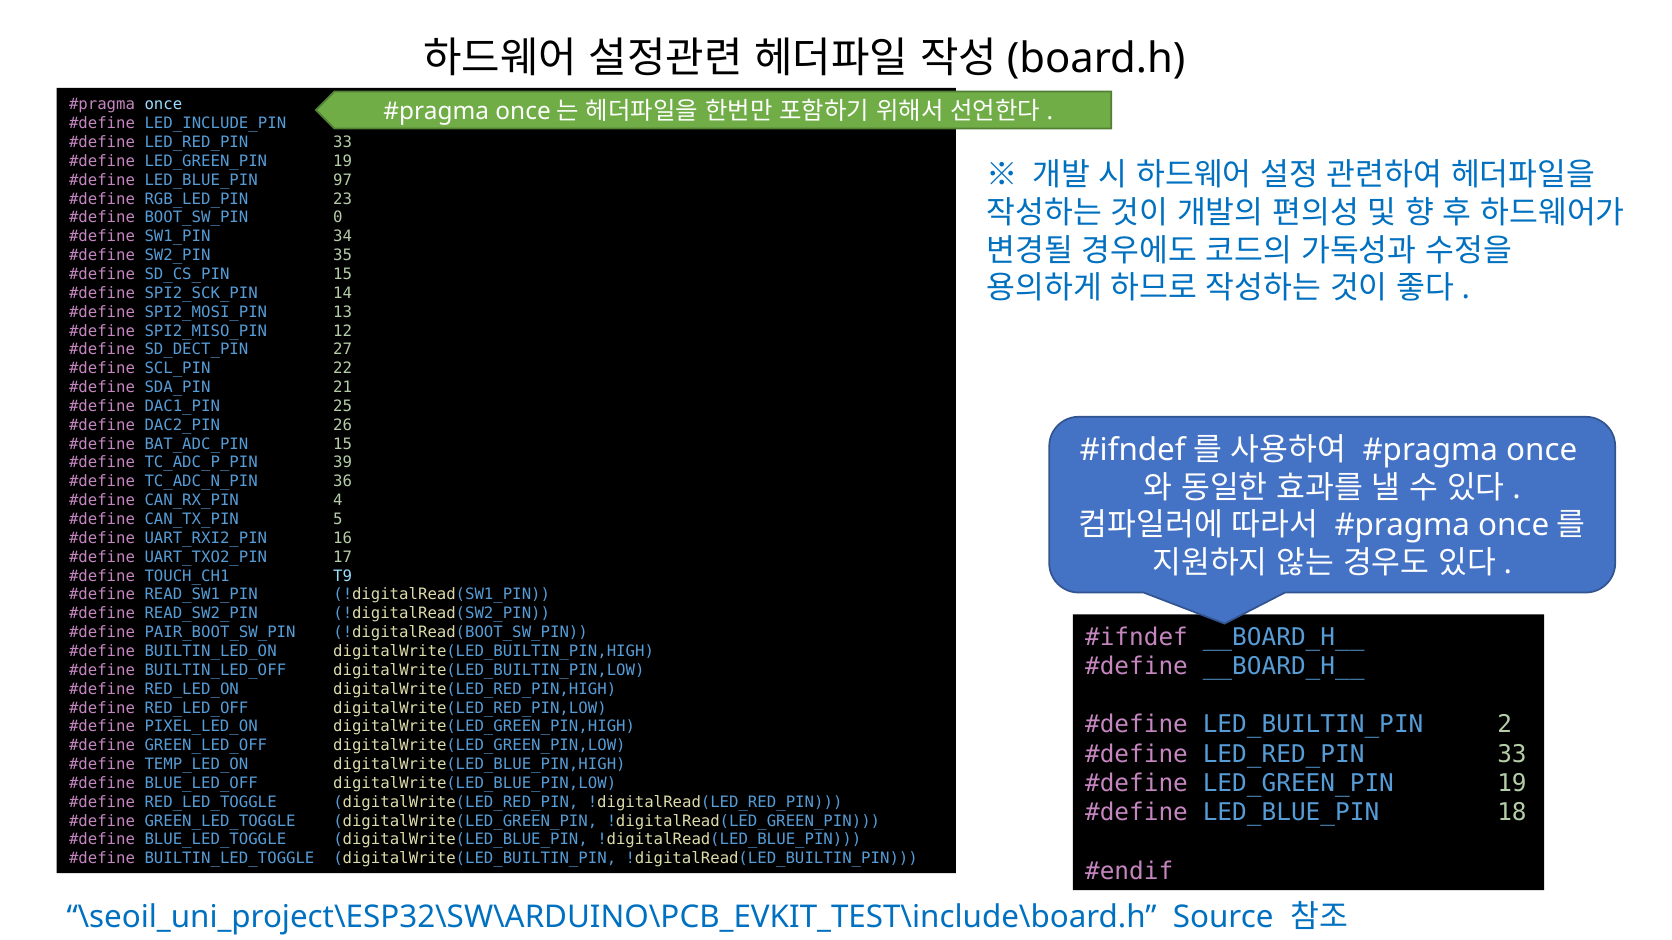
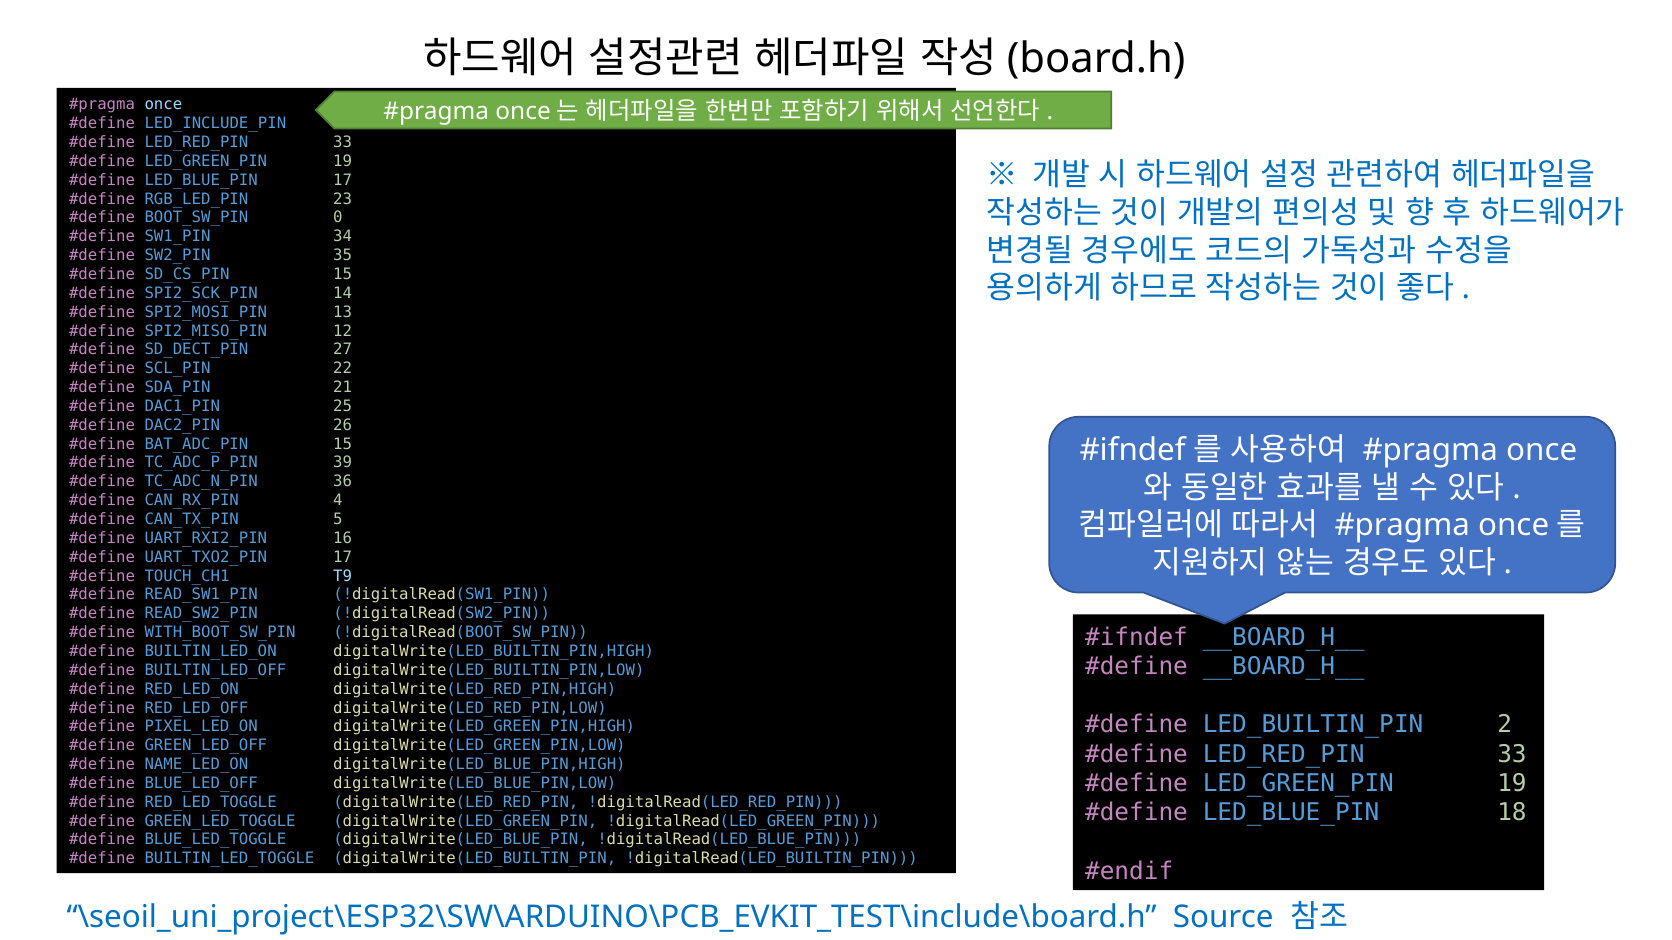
LED_BLUE_PIN 97: 97 -> 17
PAIR_BOOT_SW_PIN: PAIR_BOOT_SW_PIN -> WITH_BOOT_SW_PIN
TEMP_LED_ON: TEMP_LED_ON -> NAME_LED_ON
